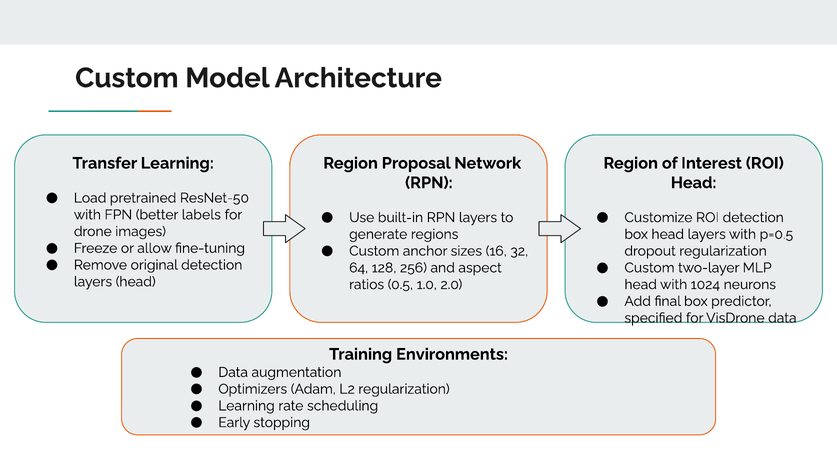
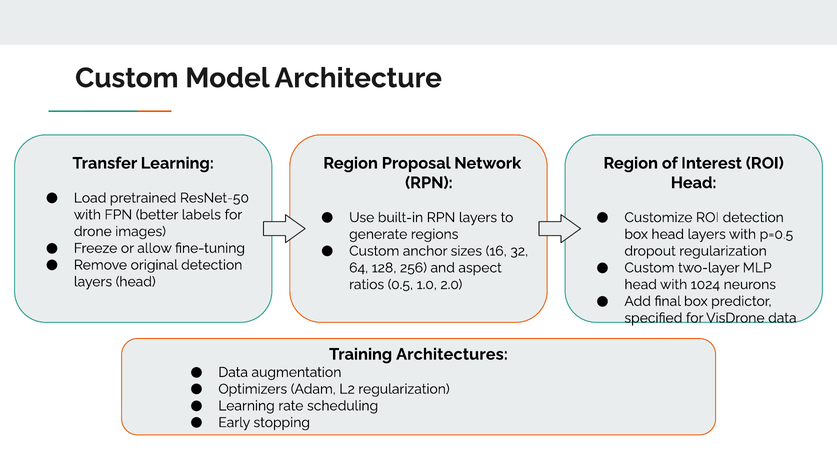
Environments: Environments -> Architectures
